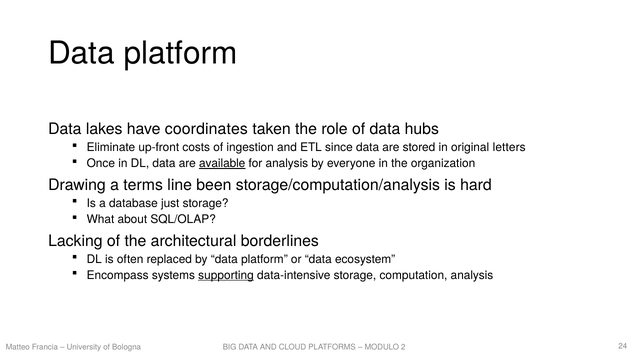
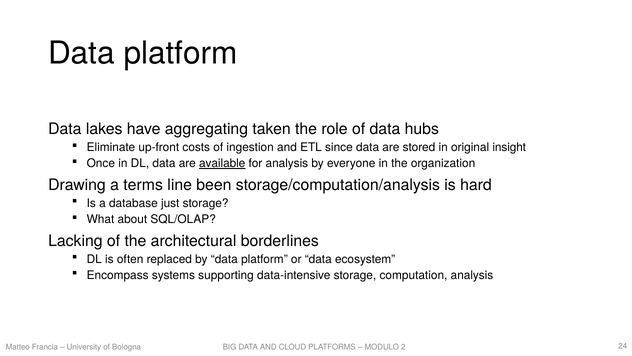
coordinates: coordinates -> aggregating
letters: letters -> insight
supporting underline: present -> none
